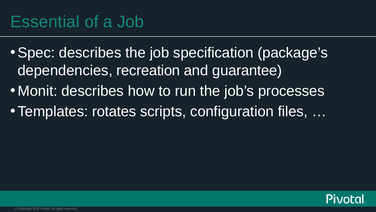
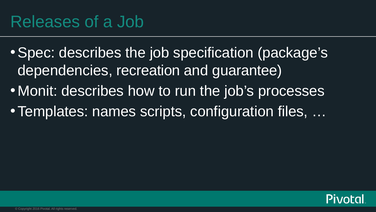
Essential: Essential -> Releases
rotates: rotates -> names
